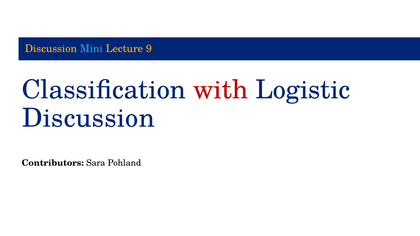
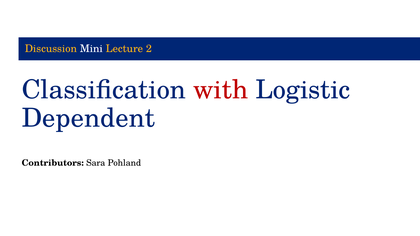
Mini colour: light blue -> white
9: 9 -> 2
Discussion at (88, 118): Discussion -> Dependent
